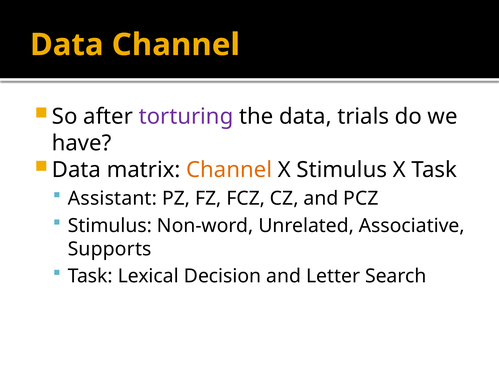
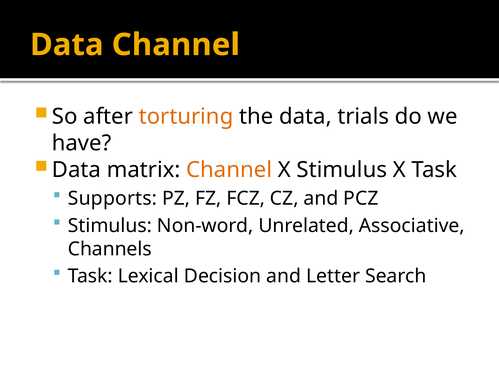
torturing colour: purple -> orange
Assistant: Assistant -> Supports
Supports: Supports -> Channels
